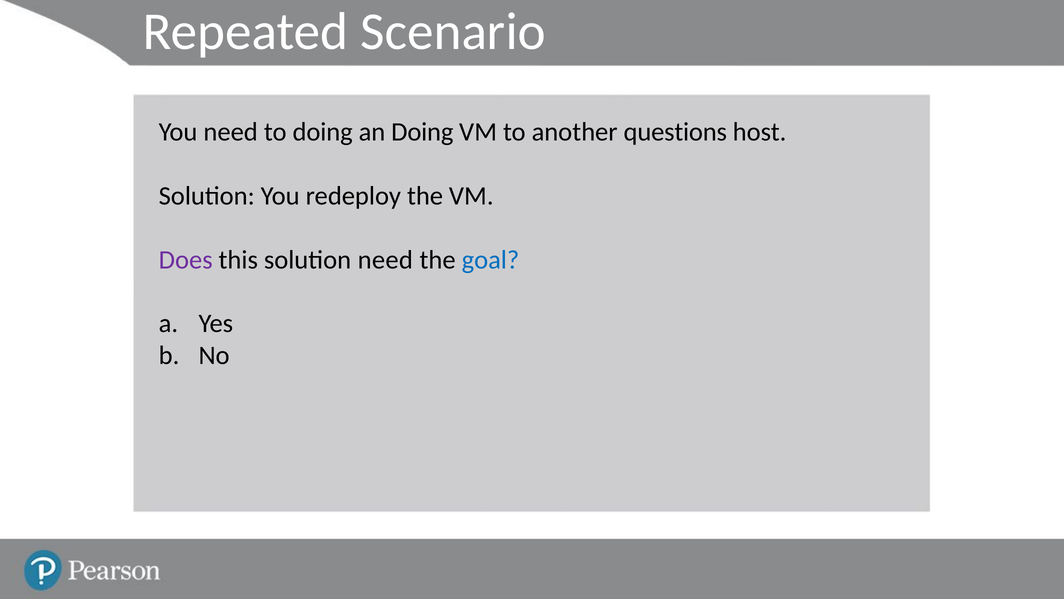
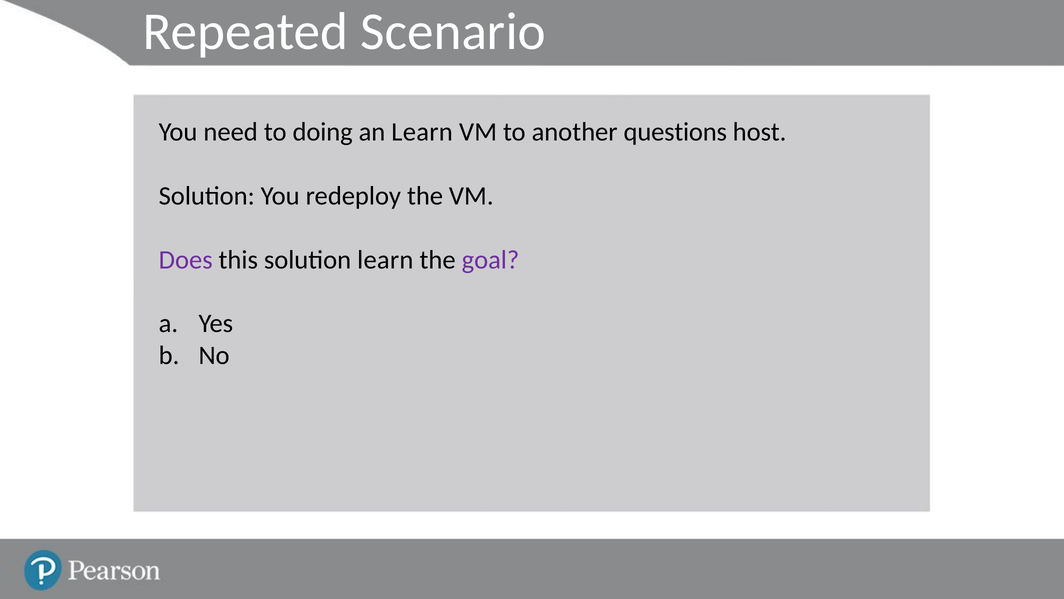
an Doing: Doing -> Learn
solution need: need -> learn
goal colour: blue -> purple
